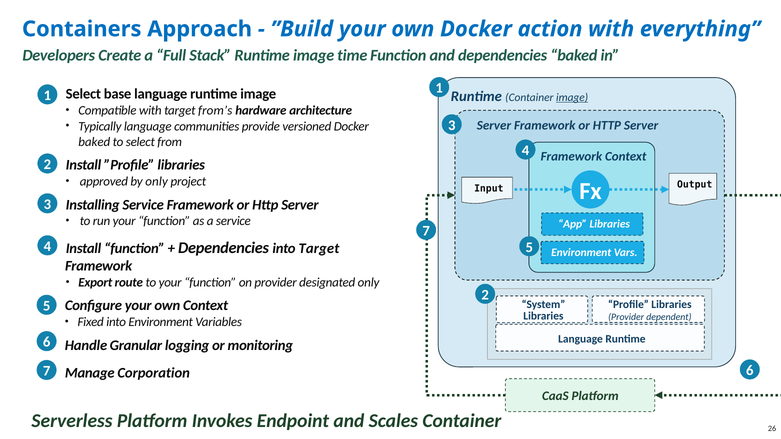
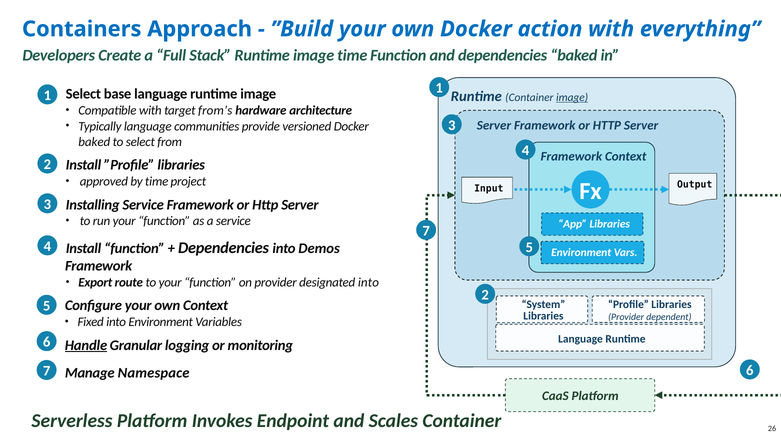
by only: only -> time
into Target: Target -> Demos
designated only: only -> into
Handle underline: none -> present
Corporation: Corporation -> Namespace
